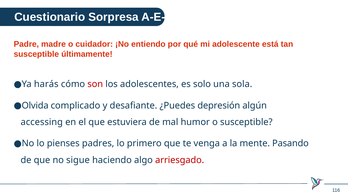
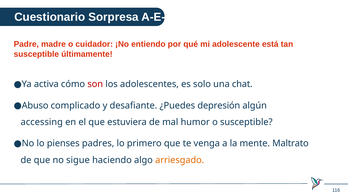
harás: harás -> activa
sola: sola -> chat
Olvida: Olvida -> Abuso
Pasando: Pasando -> Maltrato
arriesgado colour: red -> orange
